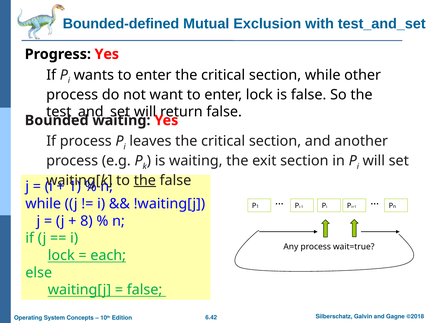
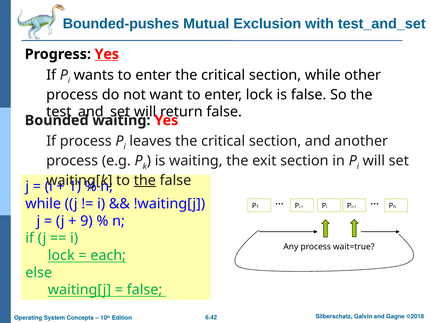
Bounded-defined: Bounded-defined -> Bounded-pushes
Yes at (107, 54) underline: none -> present
8: 8 -> 9
